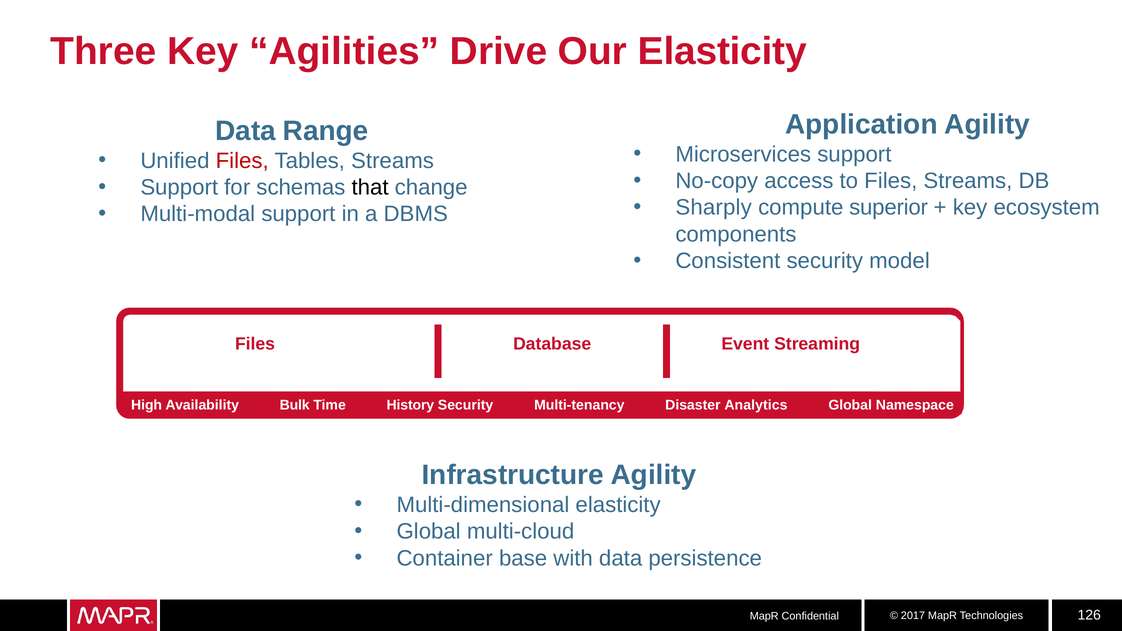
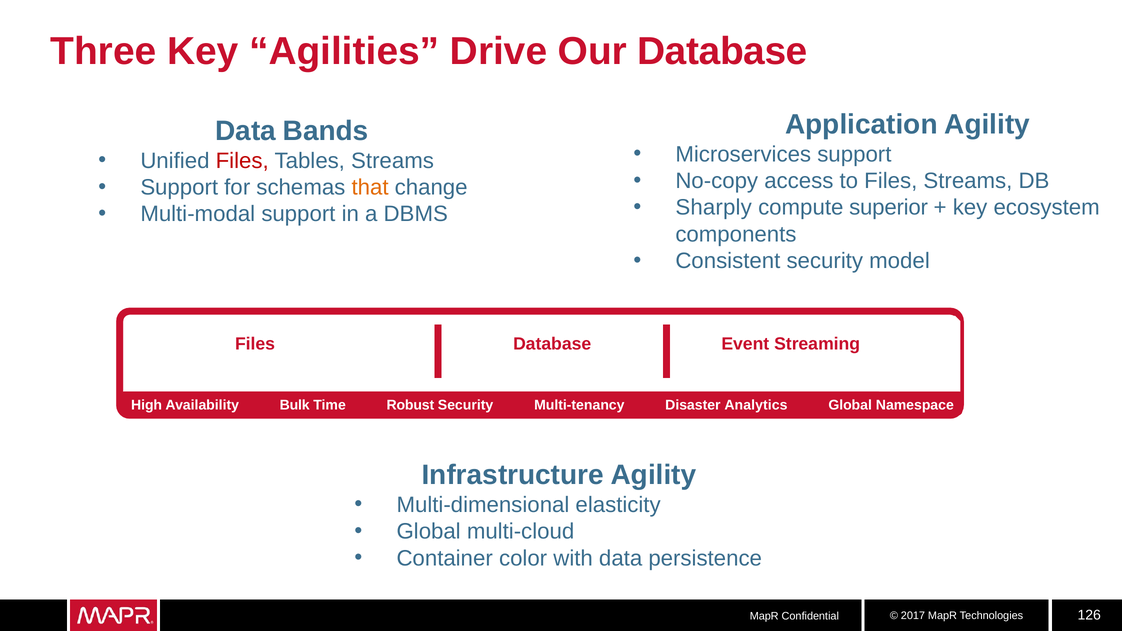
Our Elasticity: Elasticity -> Database
Range: Range -> Bands
that colour: black -> orange
History: History -> Robust
base: base -> color
